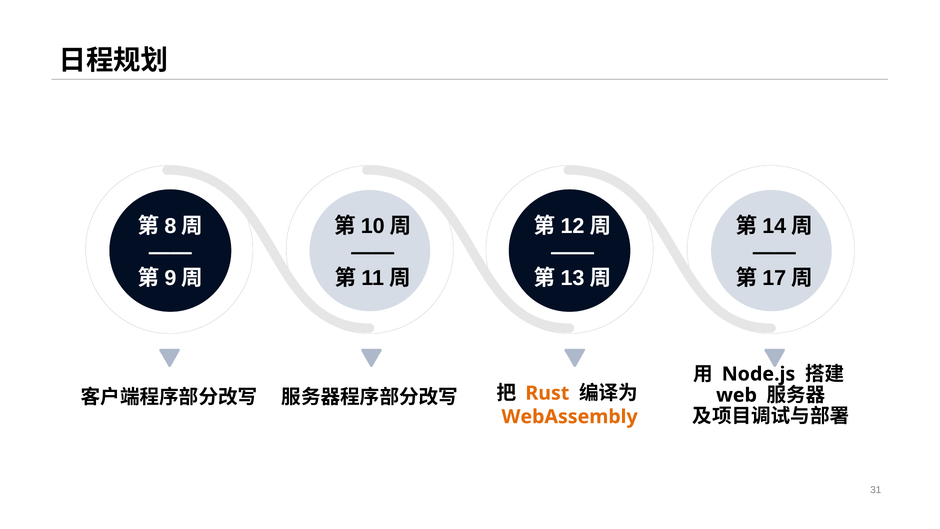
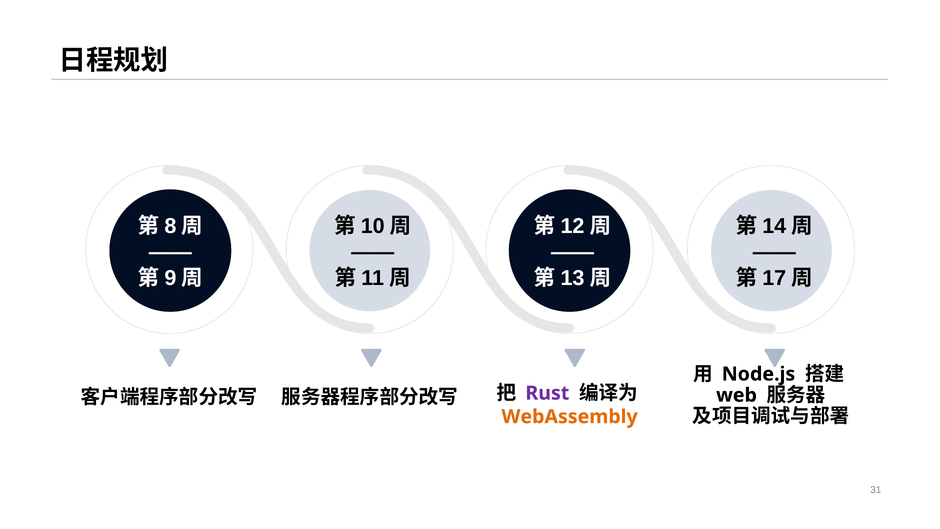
Rust colour: orange -> purple
